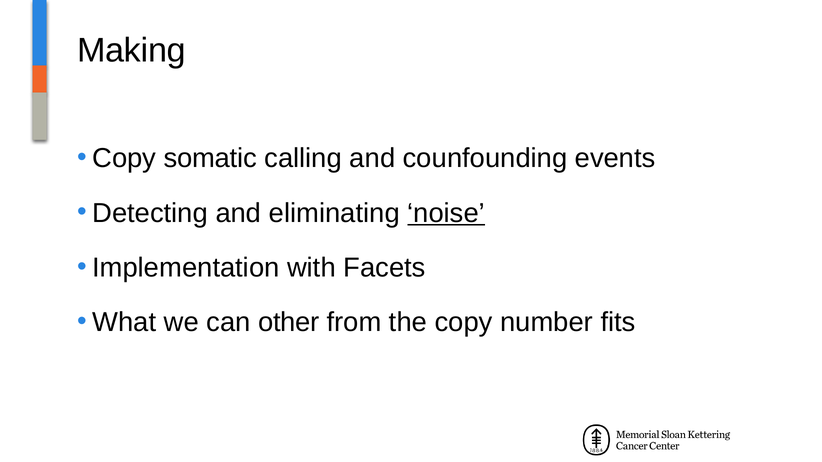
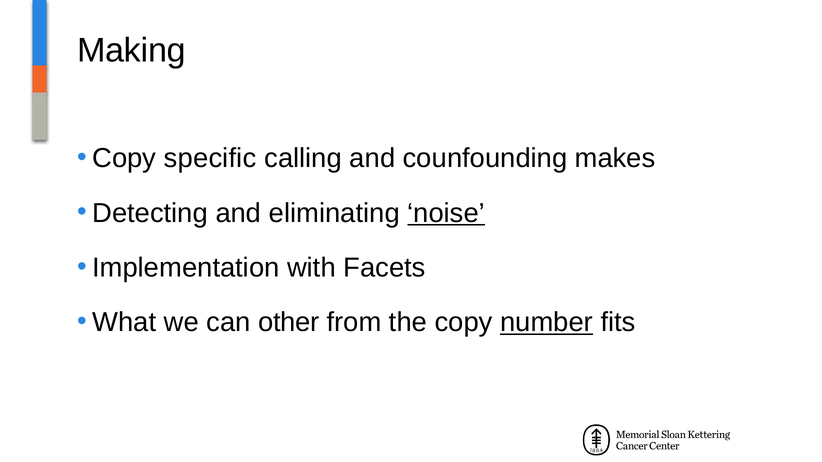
somatic: somatic -> specific
events: events -> makes
number underline: none -> present
